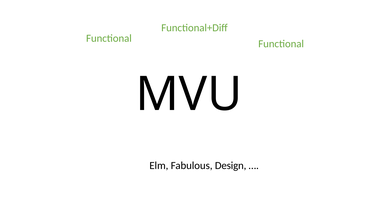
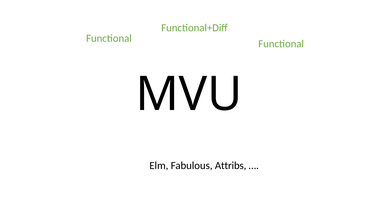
Design: Design -> Attribs
